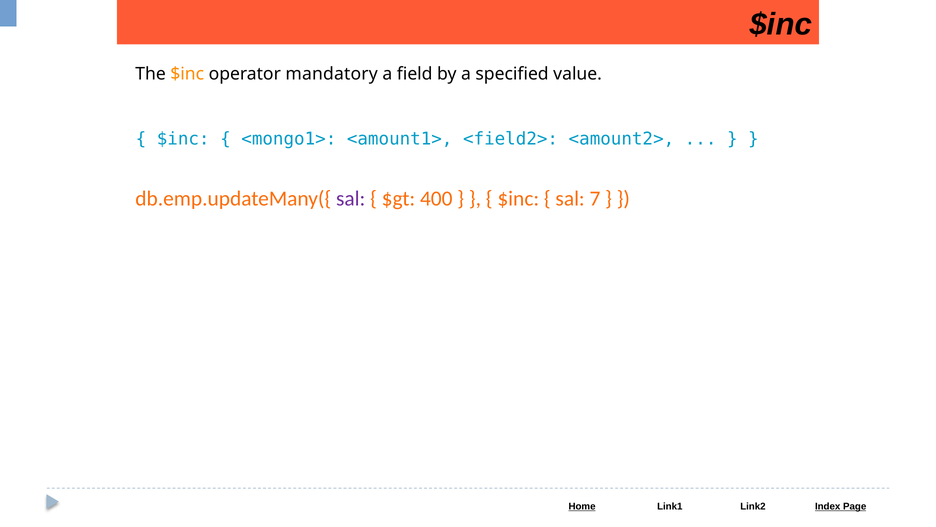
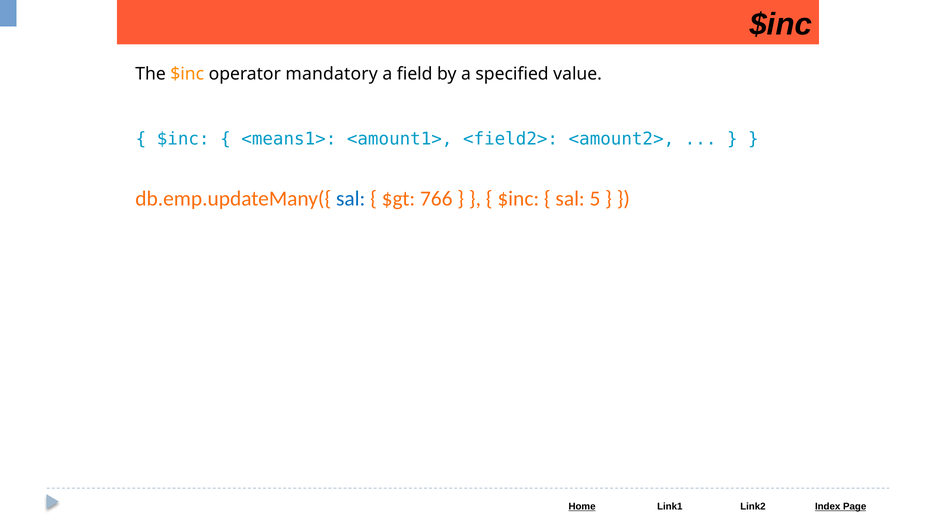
<mongo1>: <mongo1> -> <means1>
sal at (351, 199) colour: purple -> blue
400: 400 -> 766
7: 7 -> 5
